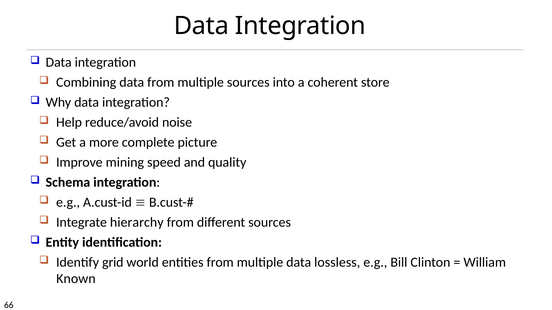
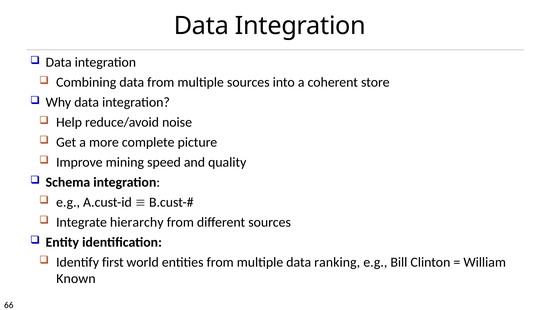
grid: grid -> first
lossless: lossless -> ranking
